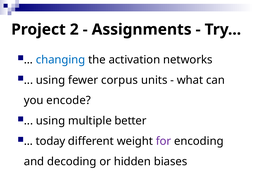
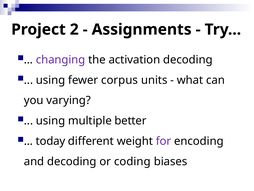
changing colour: blue -> purple
activation networks: networks -> decoding
encode: encode -> varying
hidden: hidden -> coding
